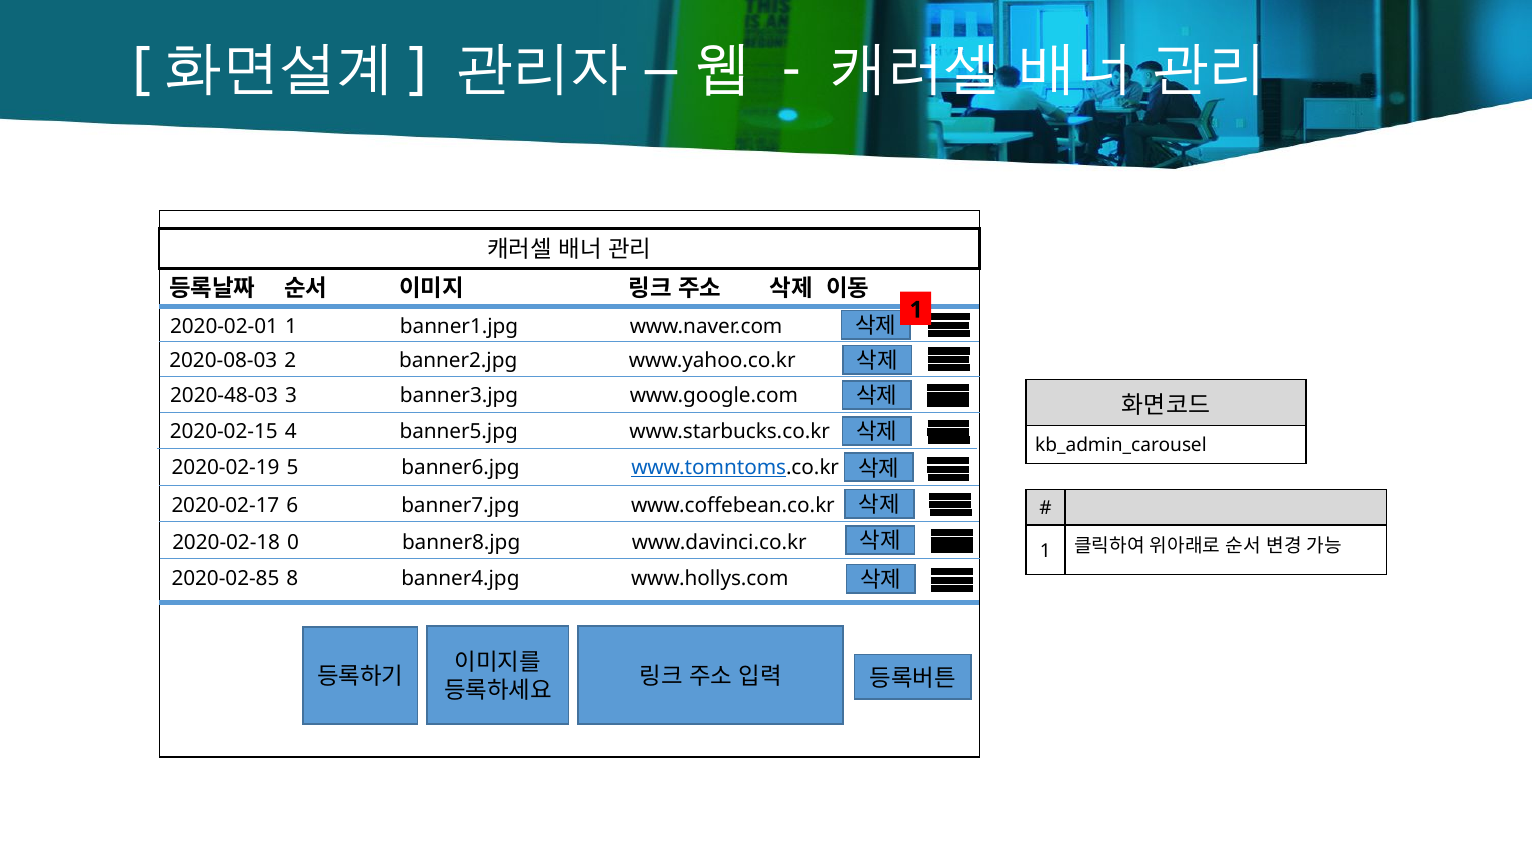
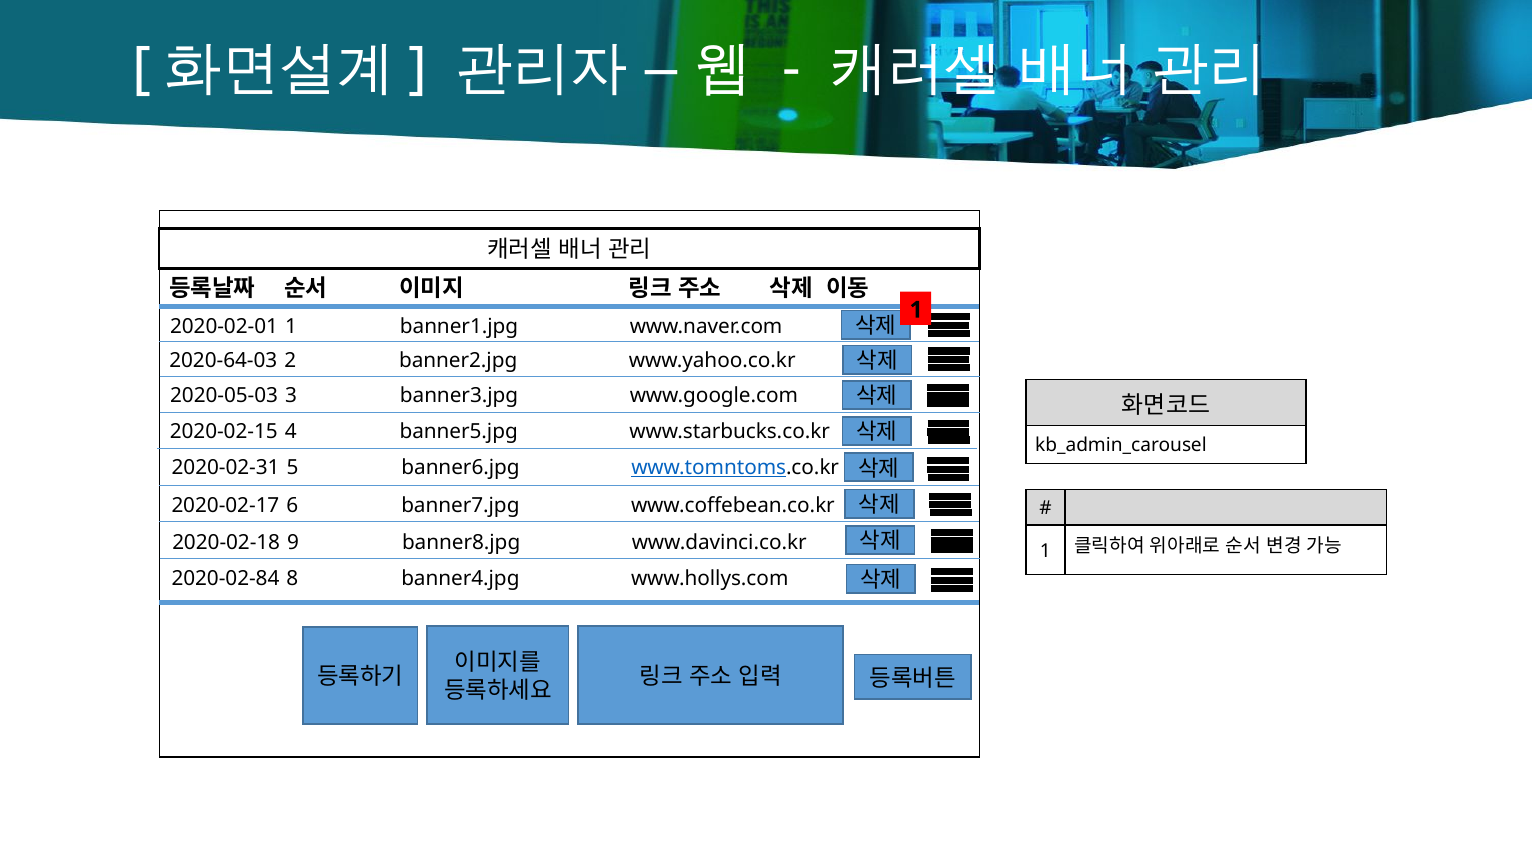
2020-08-03: 2020-08-03 -> 2020-64-03
2020-48-03: 2020-48-03 -> 2020-05-03
2020-02-19: 2020-02-19 -> 2020-02-31
0: 0 -> 9
2020-02-85: 2020-02-85 -> 2020-02-84
